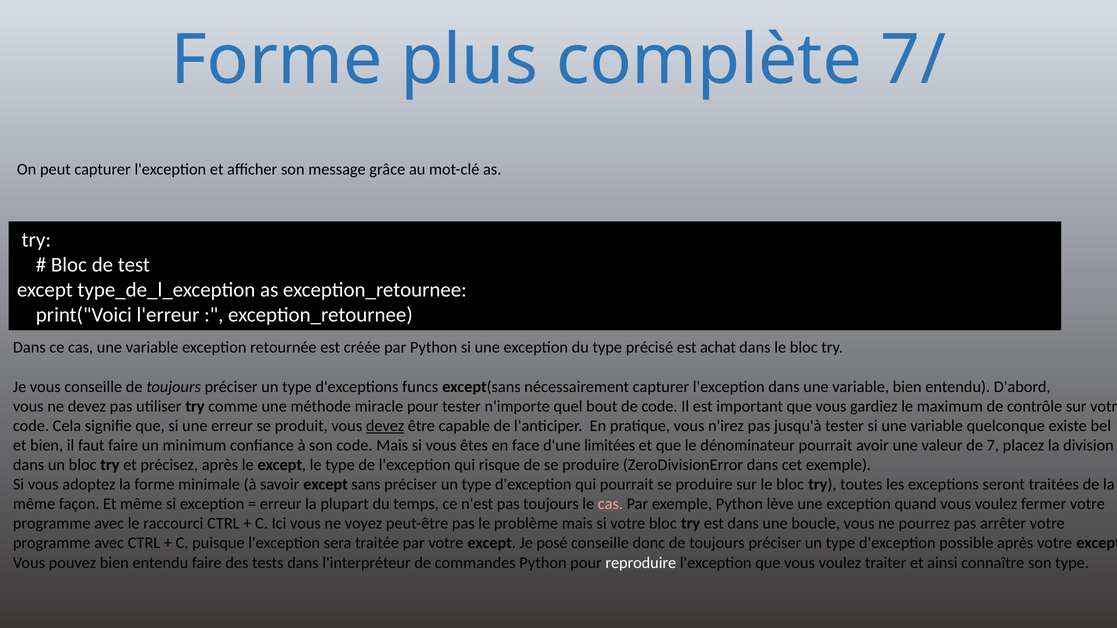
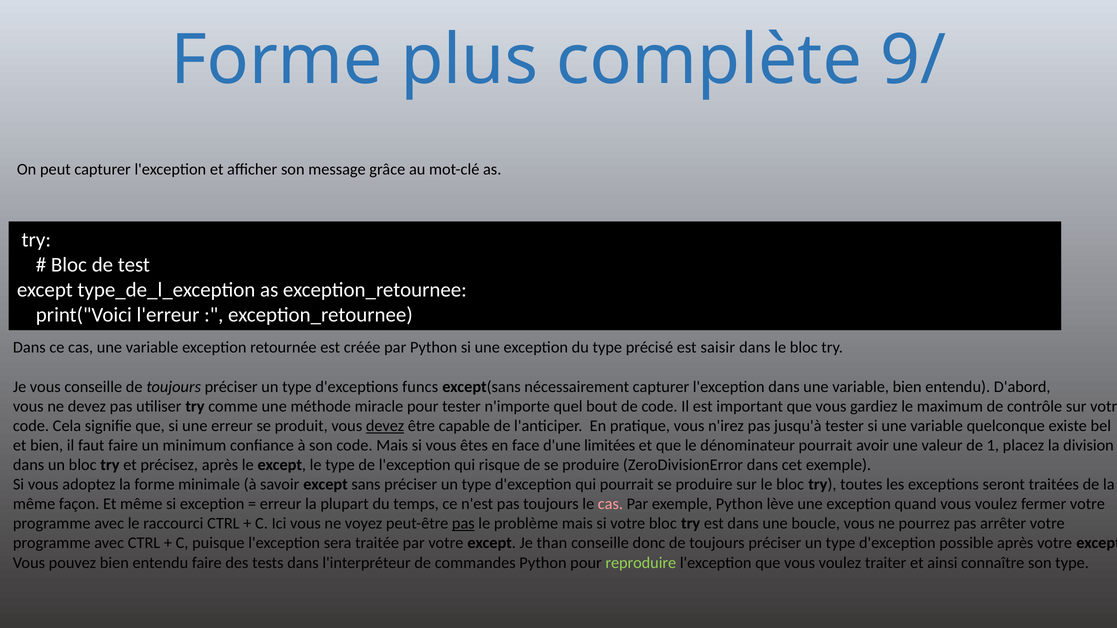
7/: 7/ -> 9/
achat: achat -> saisir
7: 7 -> 1
pas at (463, 524) underline: none -> present
posé: posé -> than
reproduire colour: white -> light green
